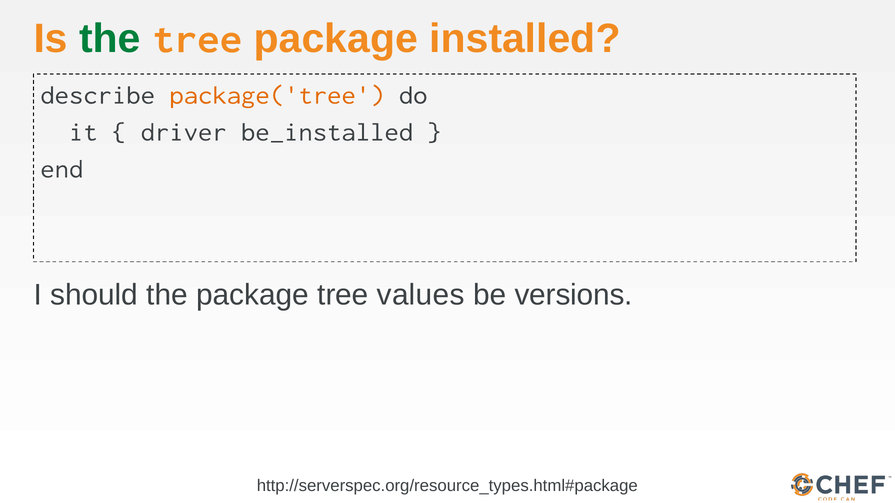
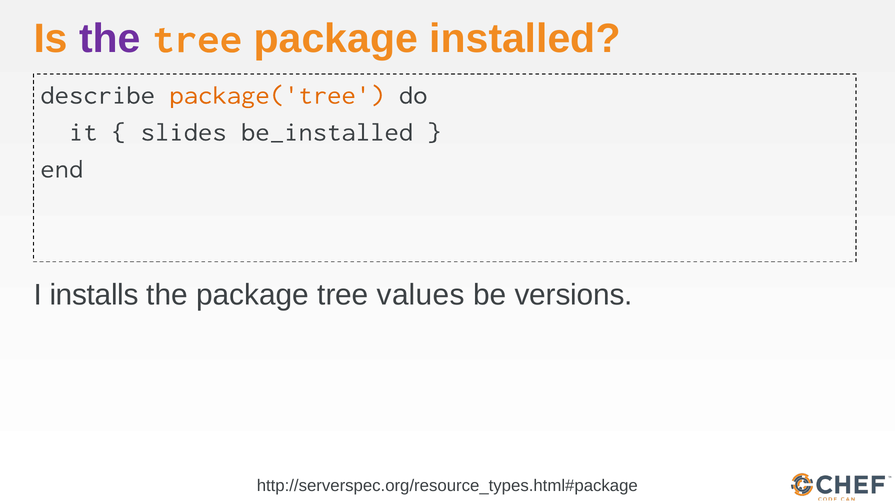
the at (110, 39) colour: green -> purple
driver: driver -> slides
should: should -> installs
